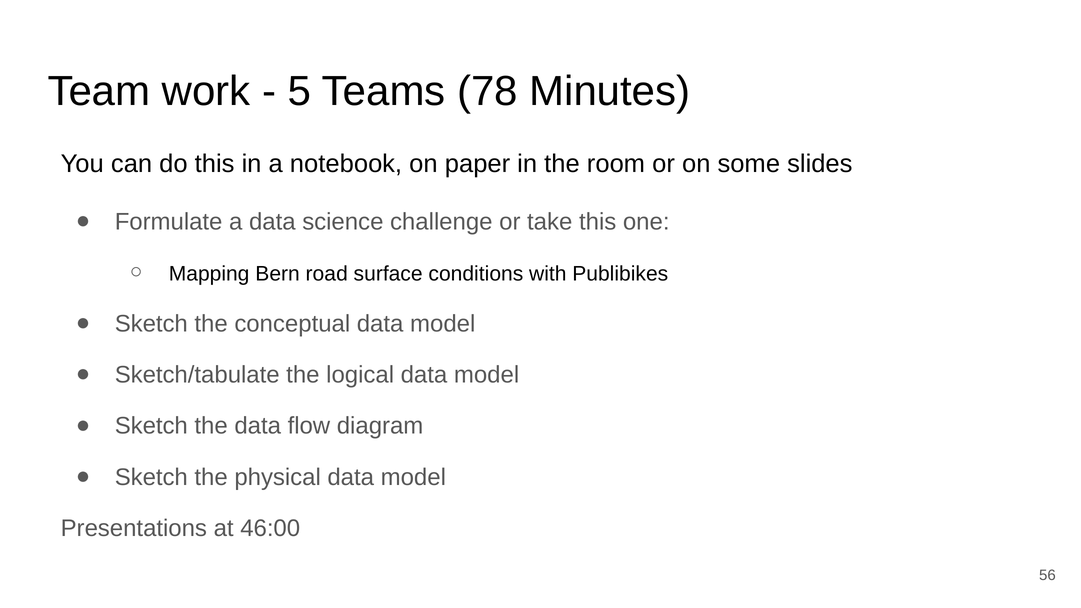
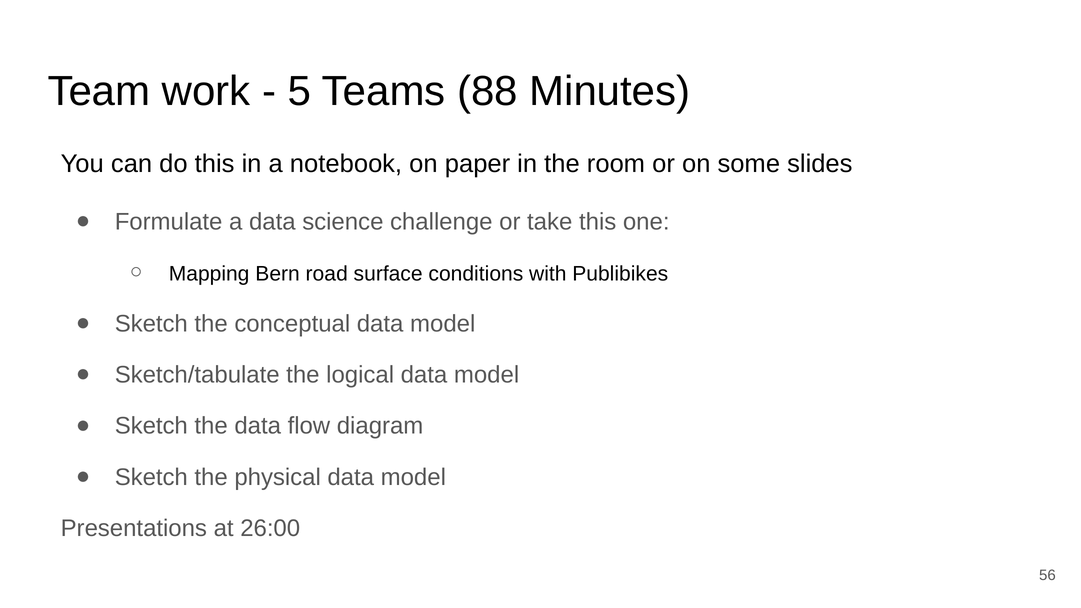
78: 78 -> 88
46:00: 46:00 -> 26:00
